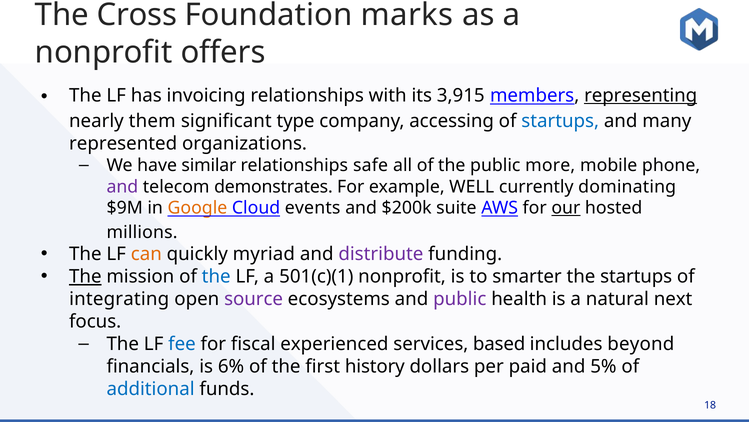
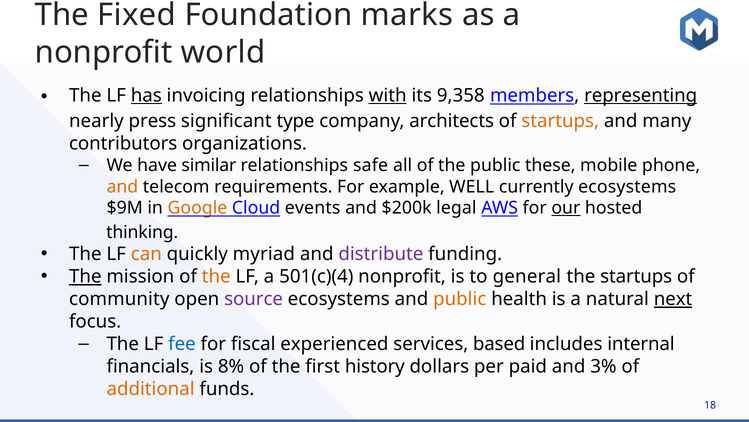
Cross: Cross -> Fixed
offers: offers -> world
has underline: none -> present
with underline: none -> present
3,915: 3,915 -> 9,358
them: them -> press
accessing: accessing -> architects
startups at (560, 121) colour: blue -> orange
represented: represented -> contributors
more: more -> these
and at (122, 186) colour: purple -> orange
demonstrates: demonstrates -> requirements
currently dominating: dominating -> ecosystems
suite: suite -> legal
millions: millions -> thinking
the at (216, 276) colour: blue -> orange
501(c)(1: 501(c)(1 -> 501(c)(4
smarter: smarter -> general
integrating: integrating -> community
public at (460, 299) colour: purple -> orange
next underline: none -> present
beyond: beyond -> internal
6%: 6% -> 8%
5%: 5% -> 3%
additional colour: blue -> orange
